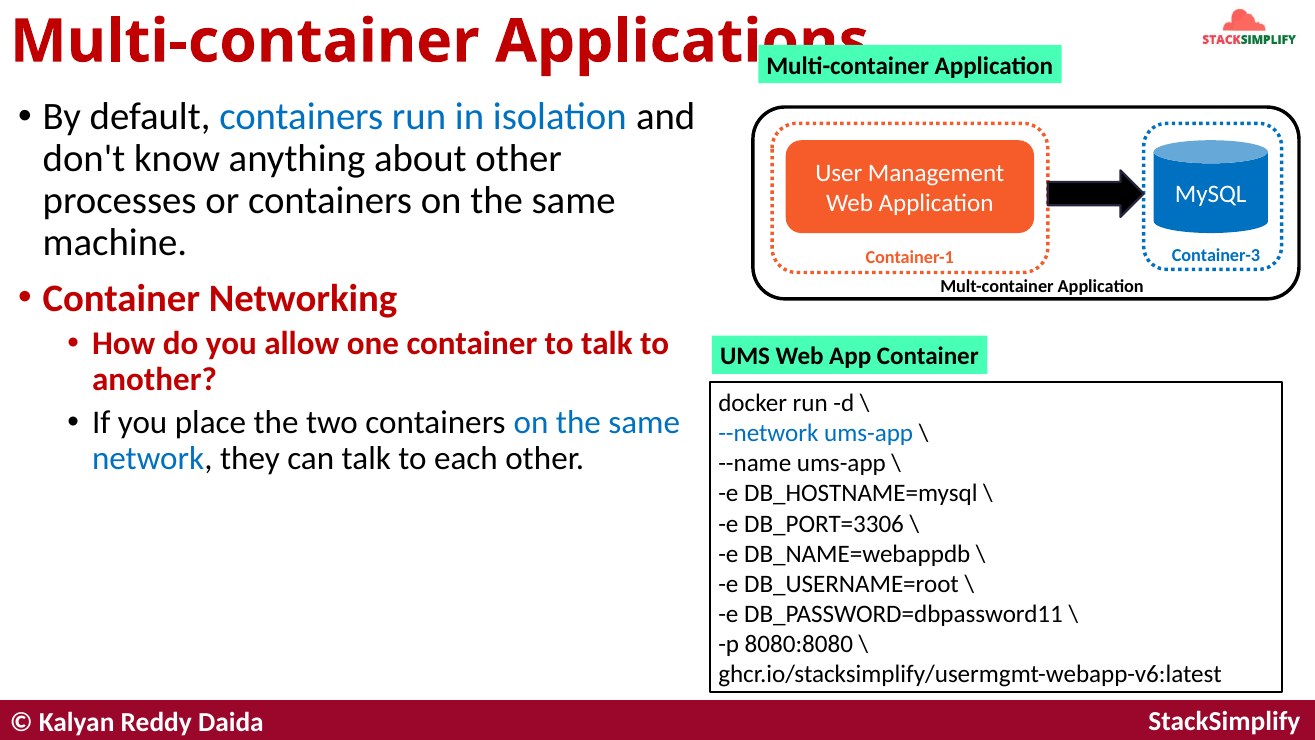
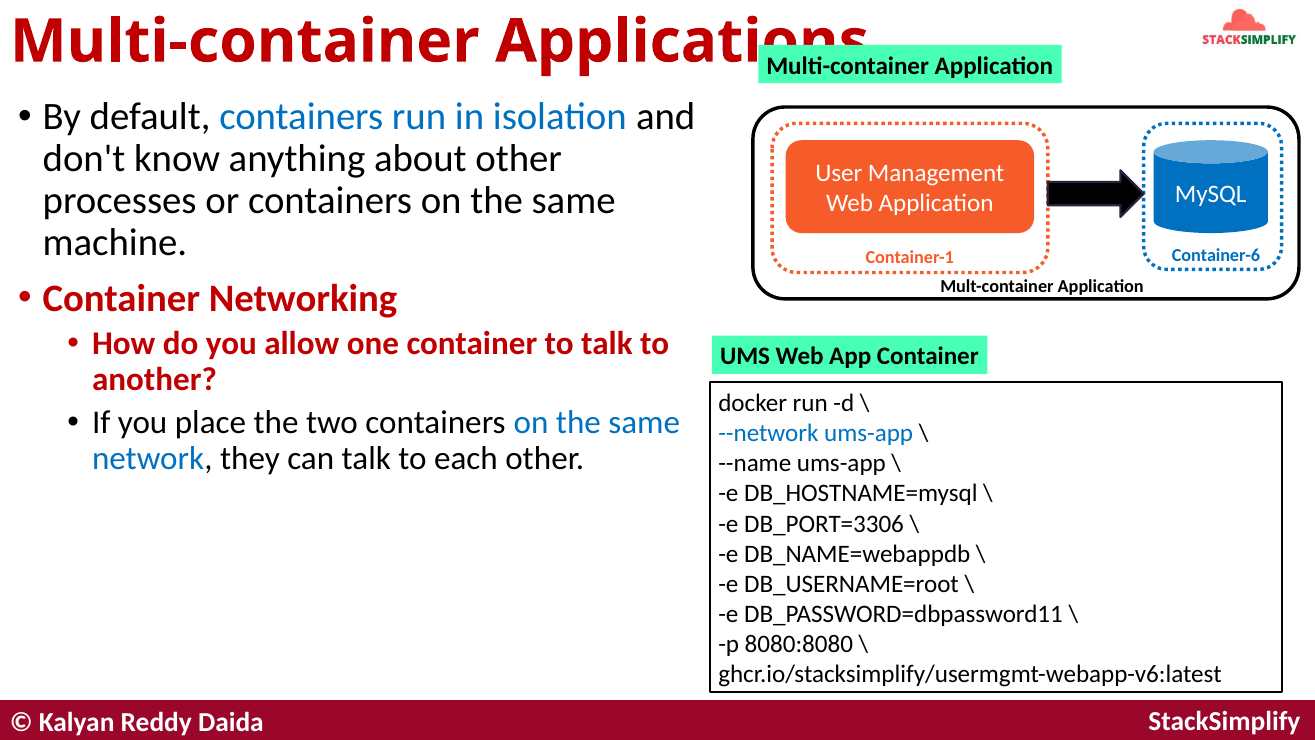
Container-3: Container-3 -> Container-6
